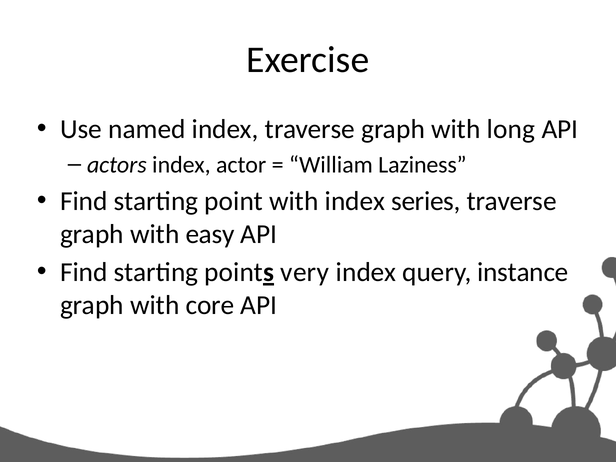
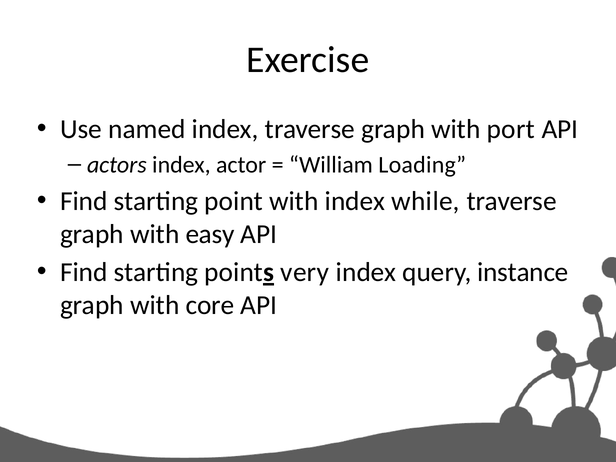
long: long -> port
Laziness: Laziness -> Loading
series: series -> while
